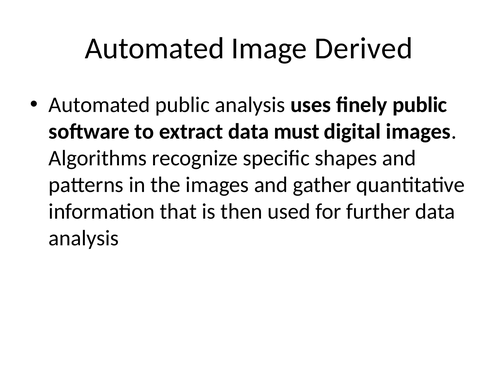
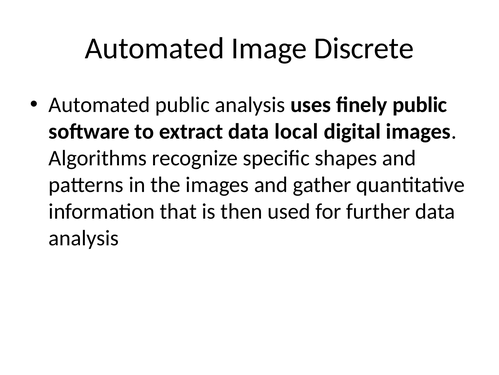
Derived: Derived -> Discrete
must: must -> local
